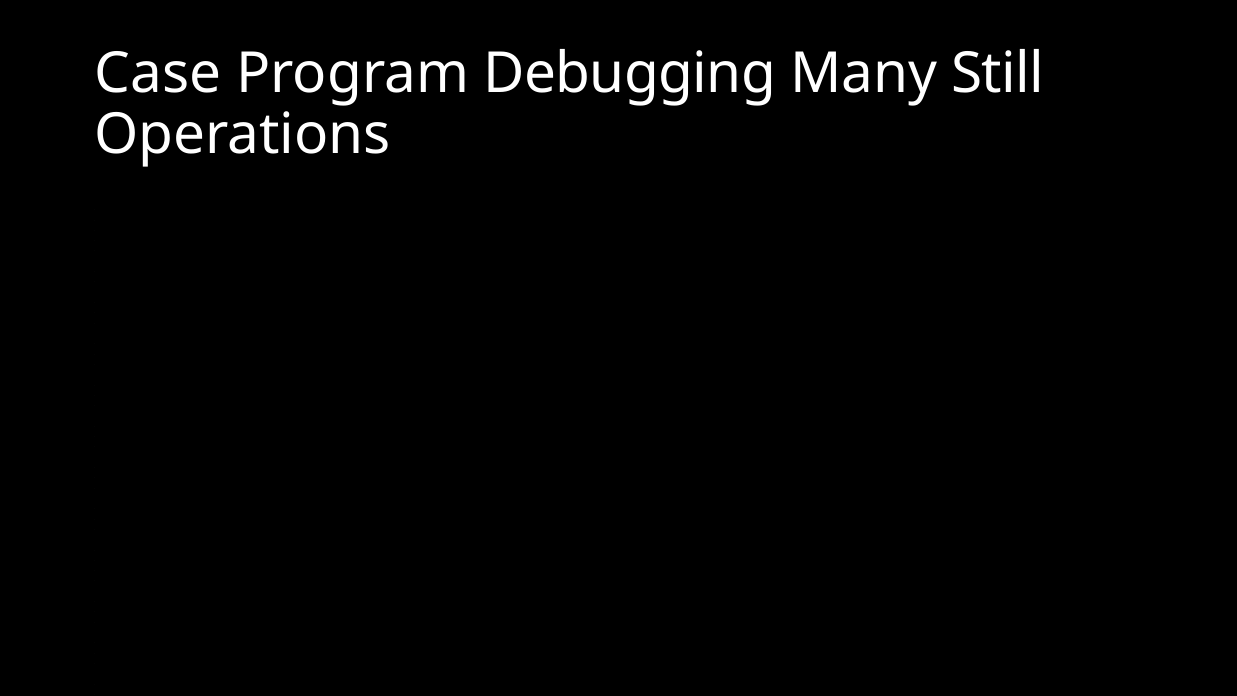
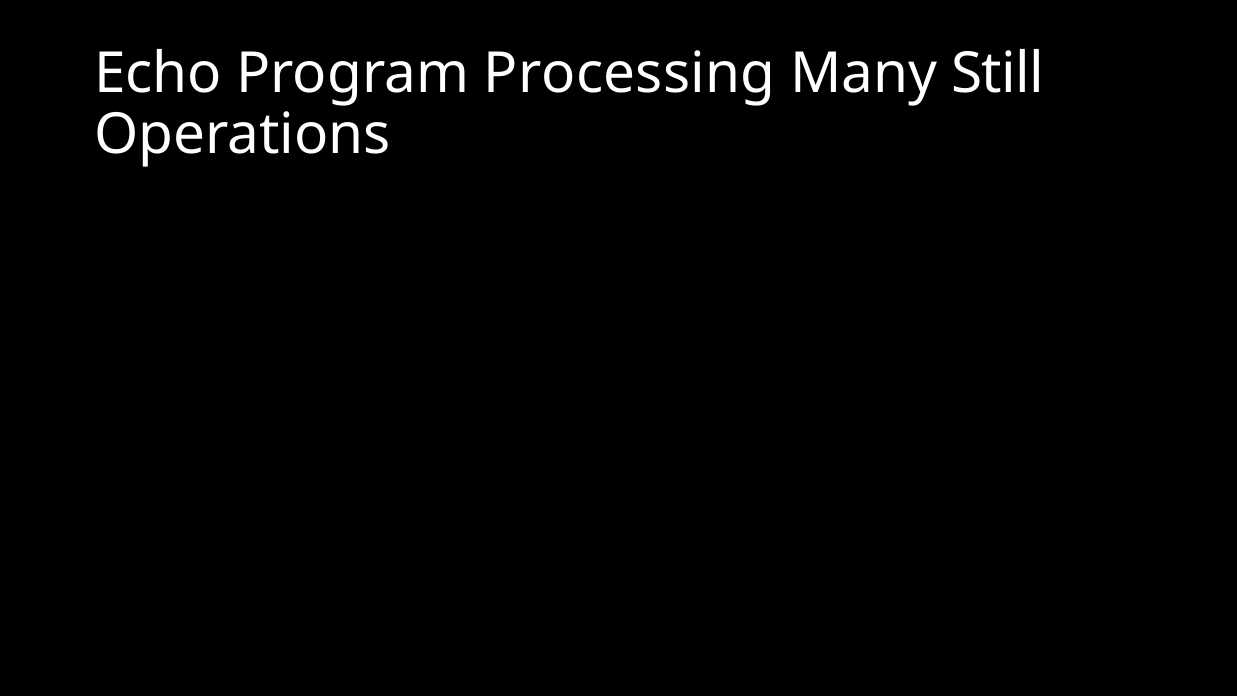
Case: Case -> Echo
Debugging: Debugging -> Processing
